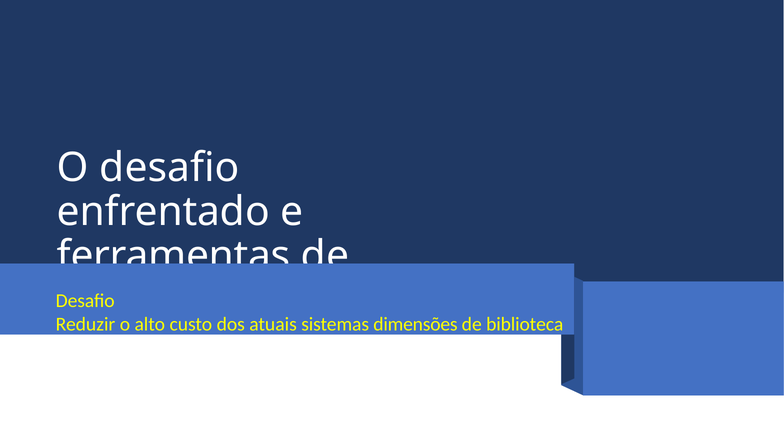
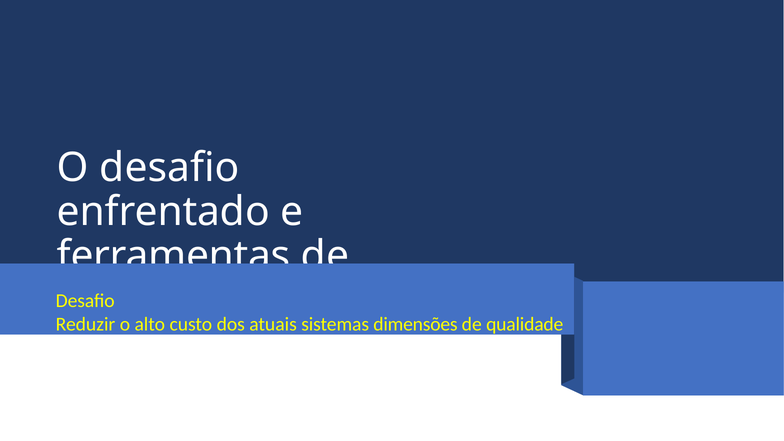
biblioteca: biblioteca -> qualidade
